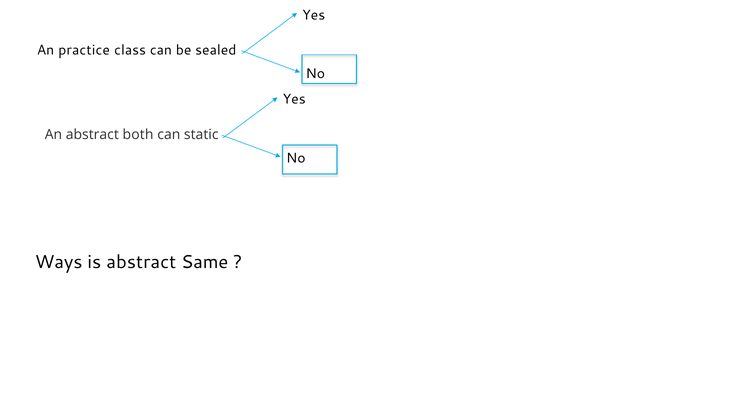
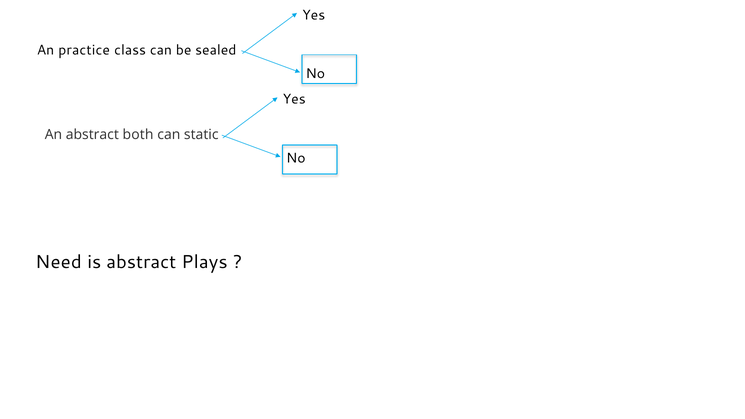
Ways: Ways -> Need
Same: Same -> Plays
